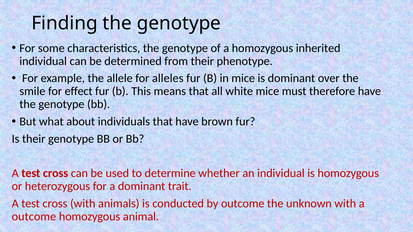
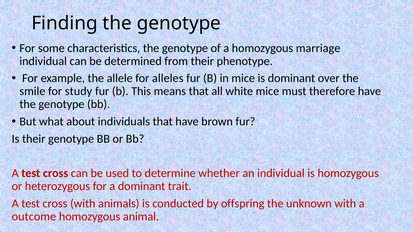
inherited: inherited -> marriage
effect: effect -> study
by outcome: outcome -> offspring
